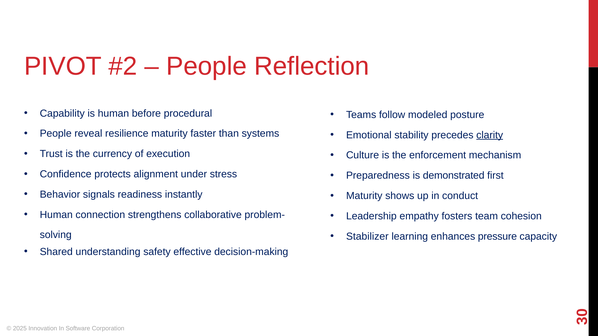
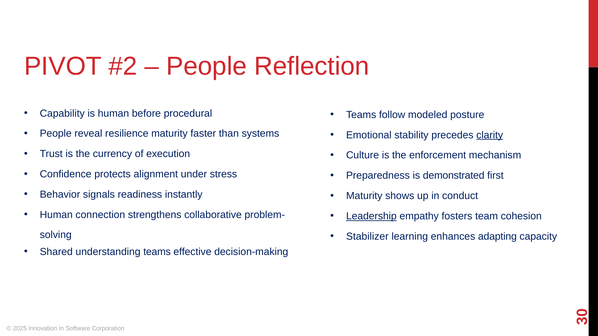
Leadership underline: none -> present
pressure: pressure -> adapting
understanding safety: safety -> teams
